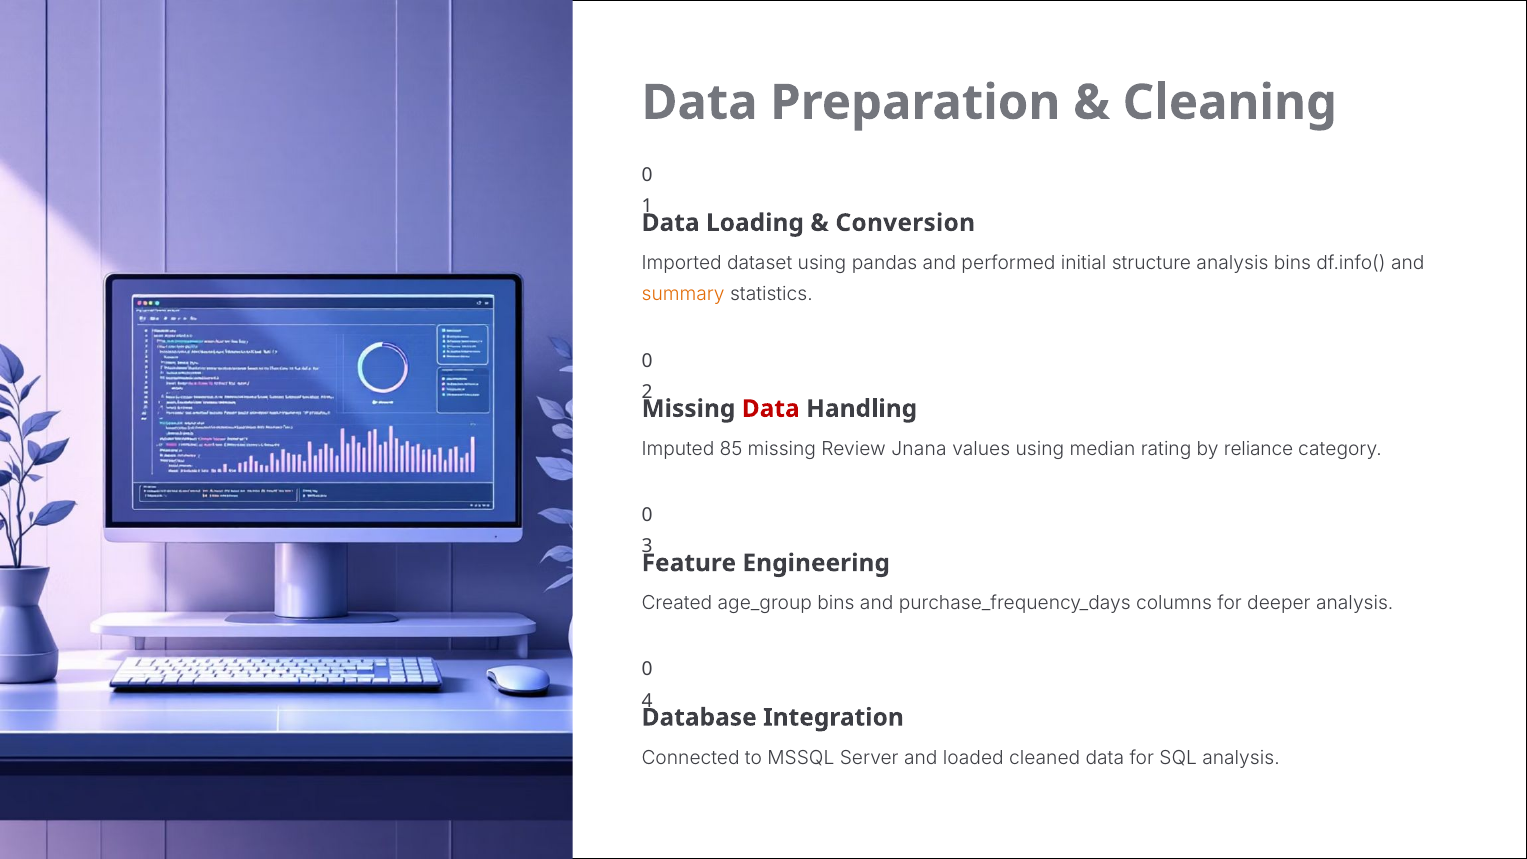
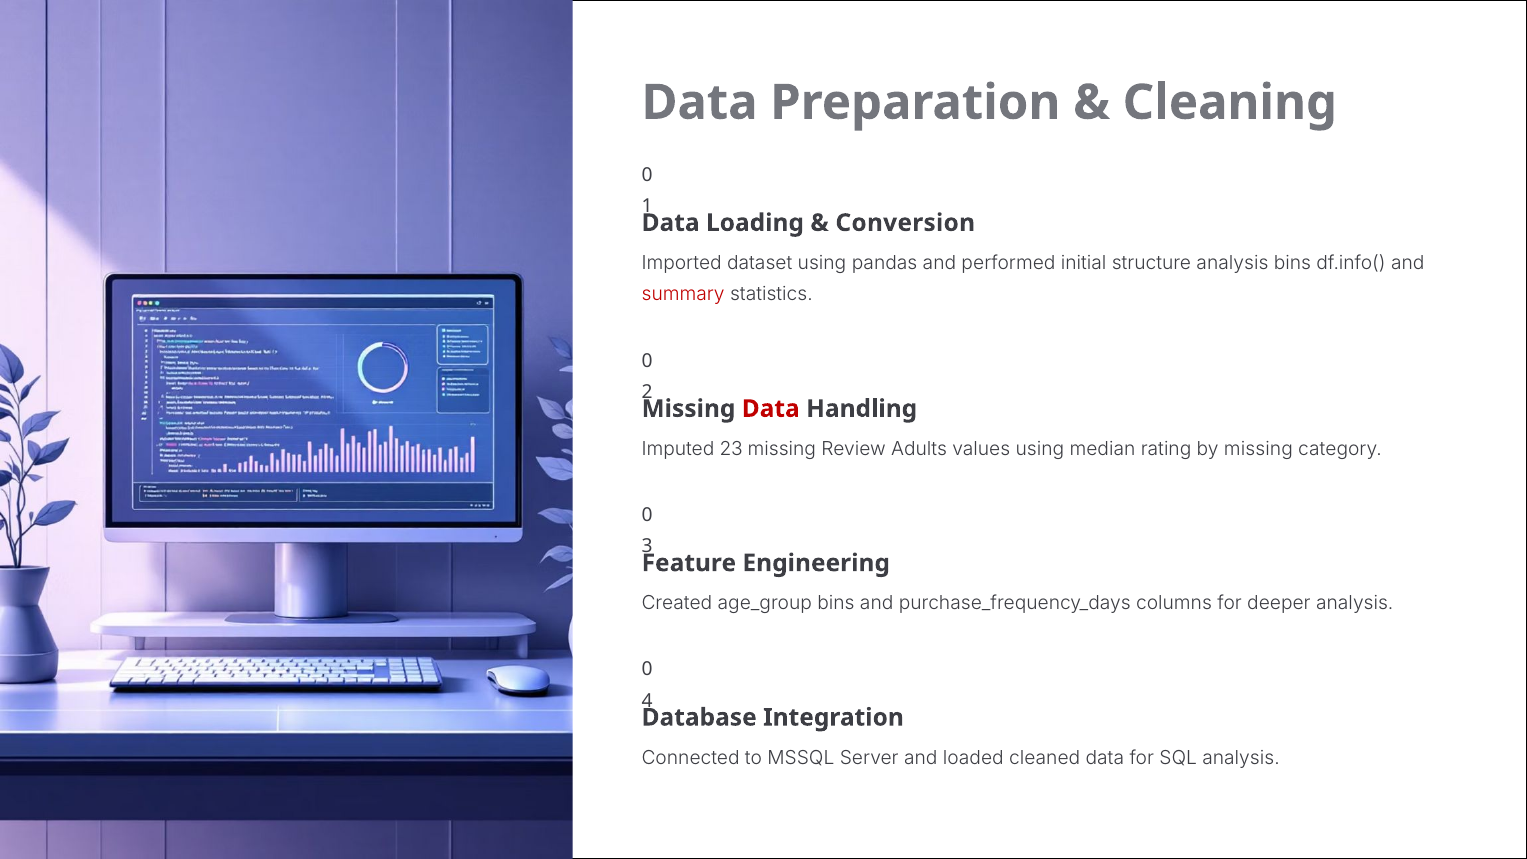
summary colour: orange -> red
85: 85 -> 23
Jnana: Jnana -> Adults
by reliance: reliance -> missing
